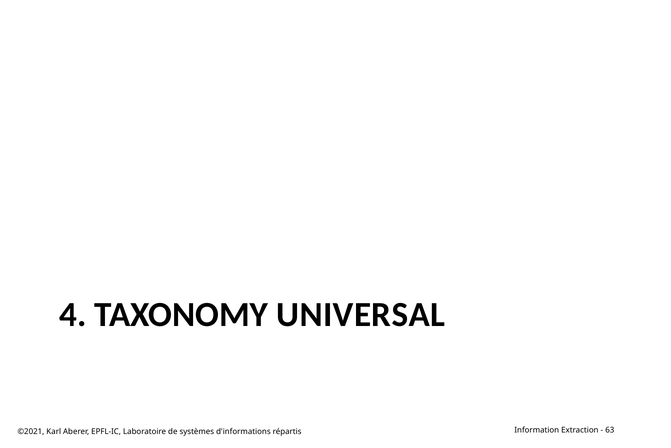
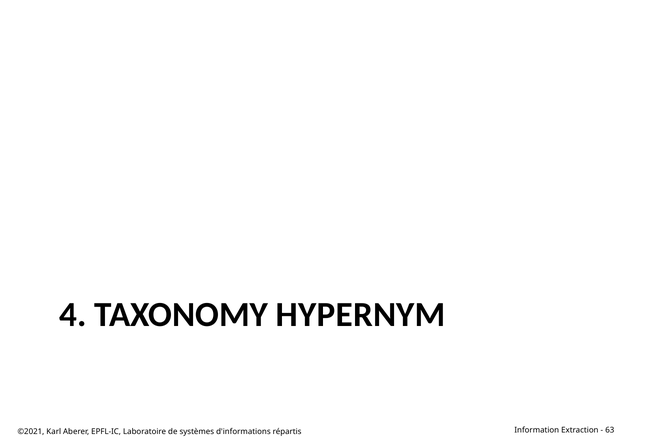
UNIVERSAL: UNIVERSAL -> HYPERNYM
